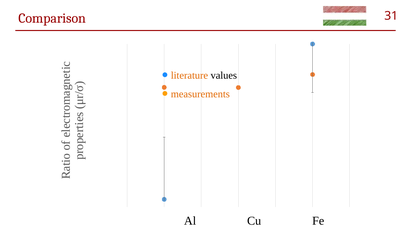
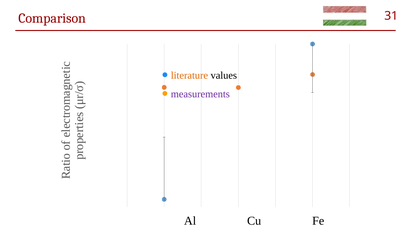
measurements colour: orange -> purple
